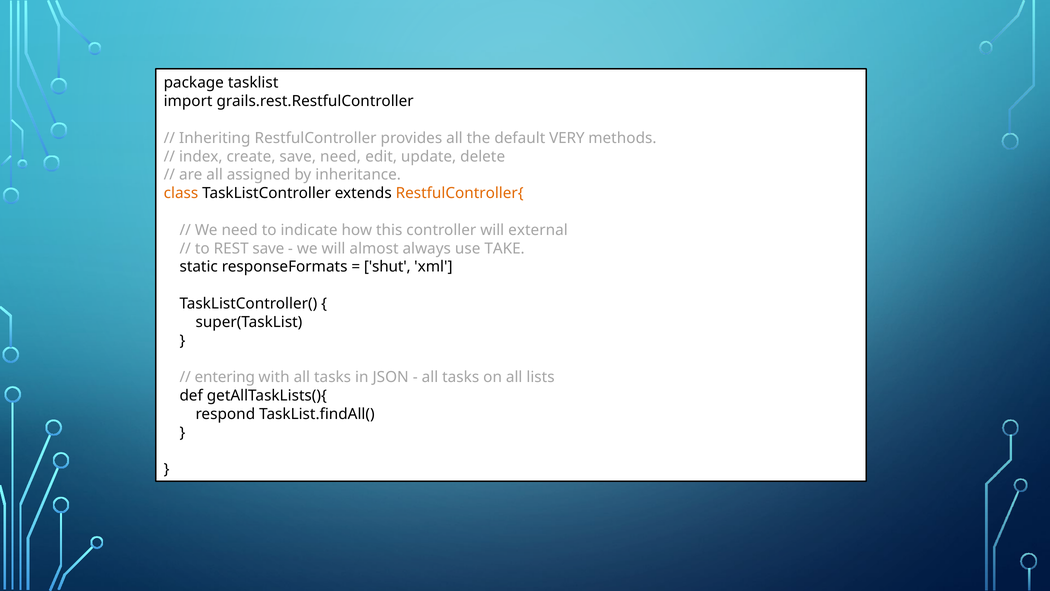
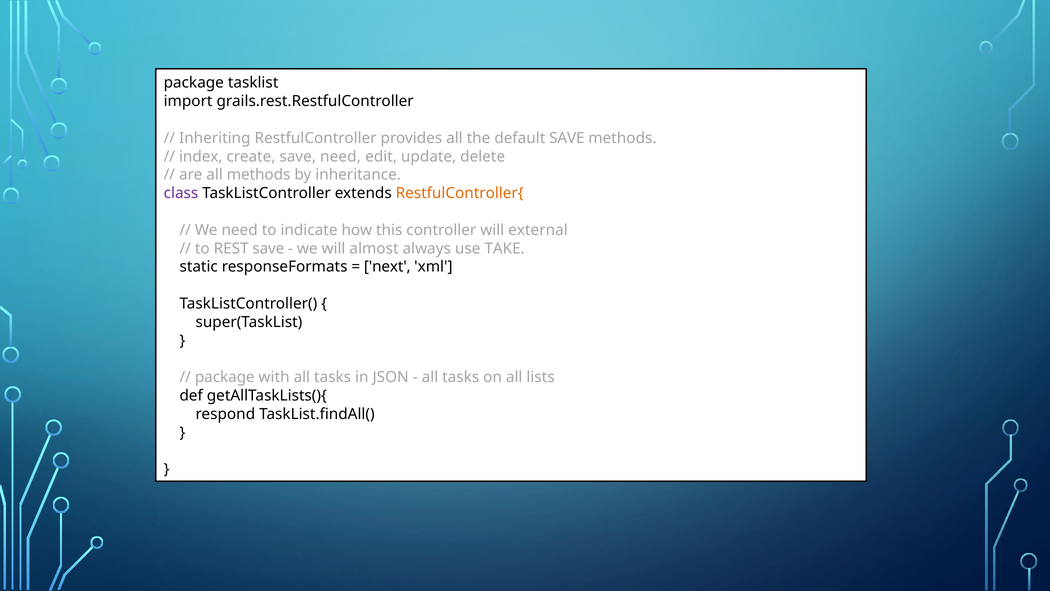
default VERY: VERY -> SAVE
all assigned: assigned -> methods
class colour: orange -> purple
shut: shut -> next
entering at (225, 377): entering -> package
